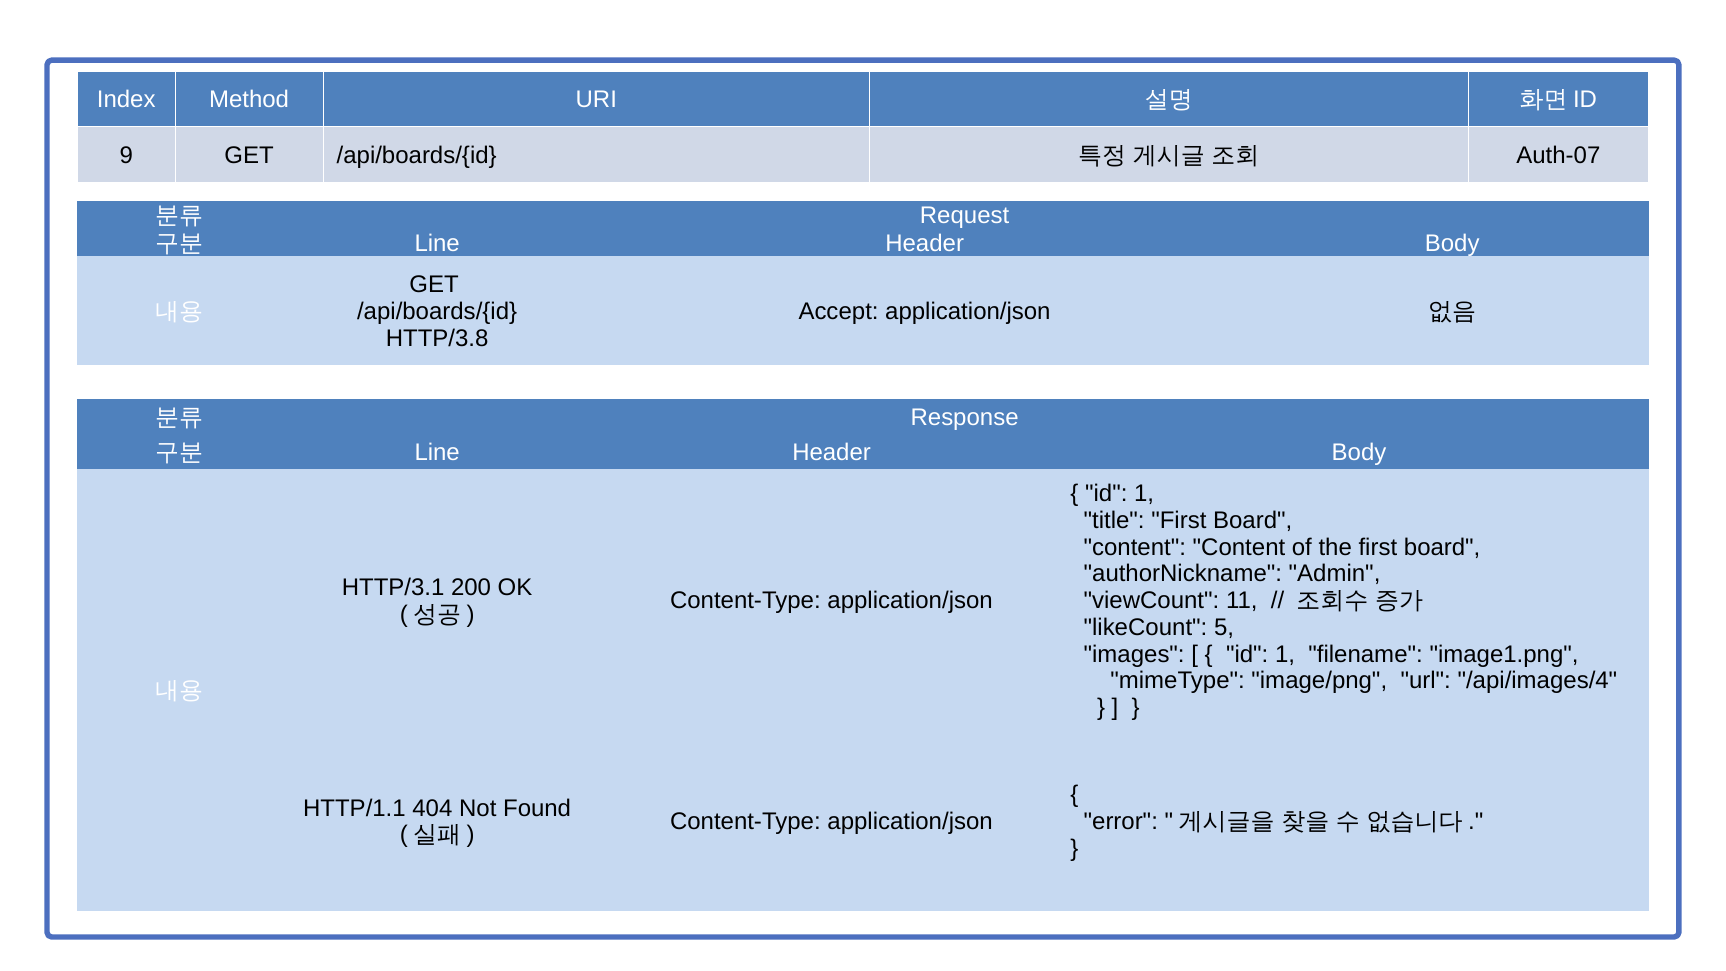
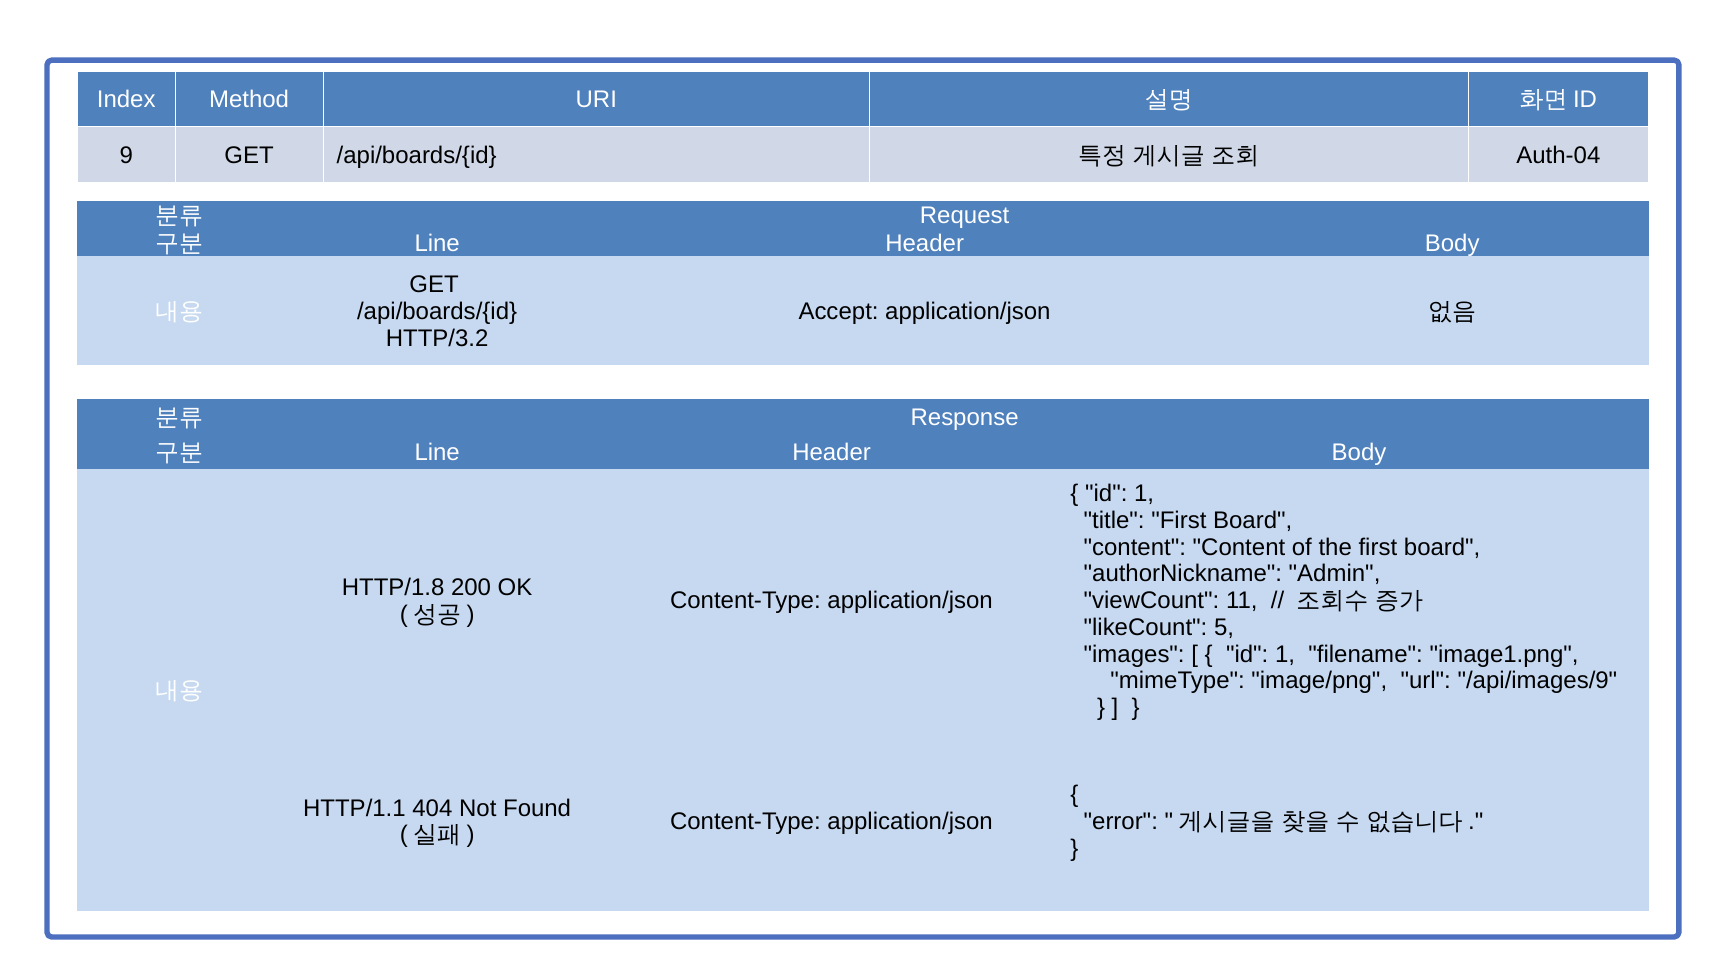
Auth-07: Auth-07 -> Auth-04
HTTP/3.8: HTTP/3.8 -> HTTP/3.2
HTTP/3.1: HTTP/3.1 -> HTTP/1.8
/api/images/4: /api/images/4 -> /api/images/9
